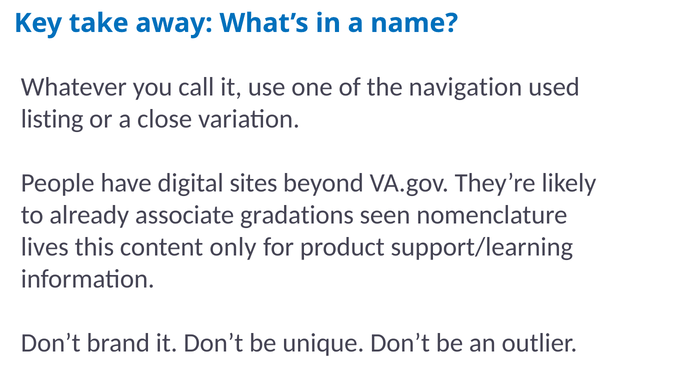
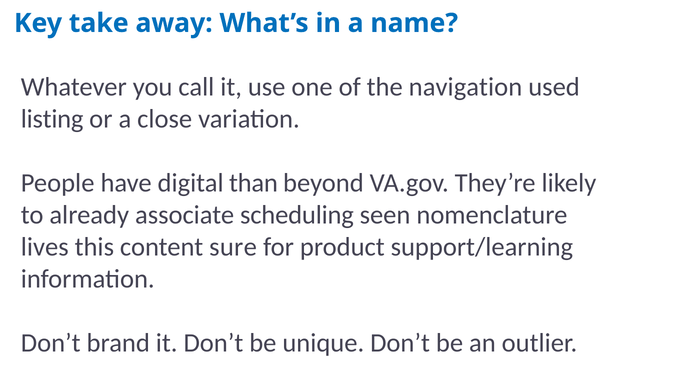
sites: sites -> than
gradations: gradations -> scheduling
only: only -> sure
